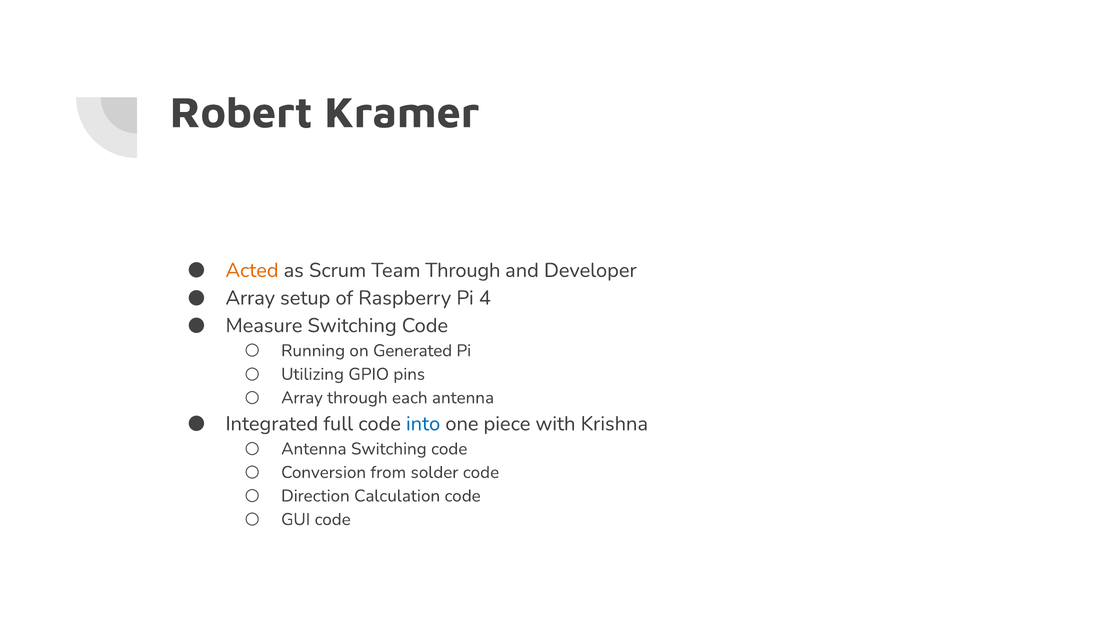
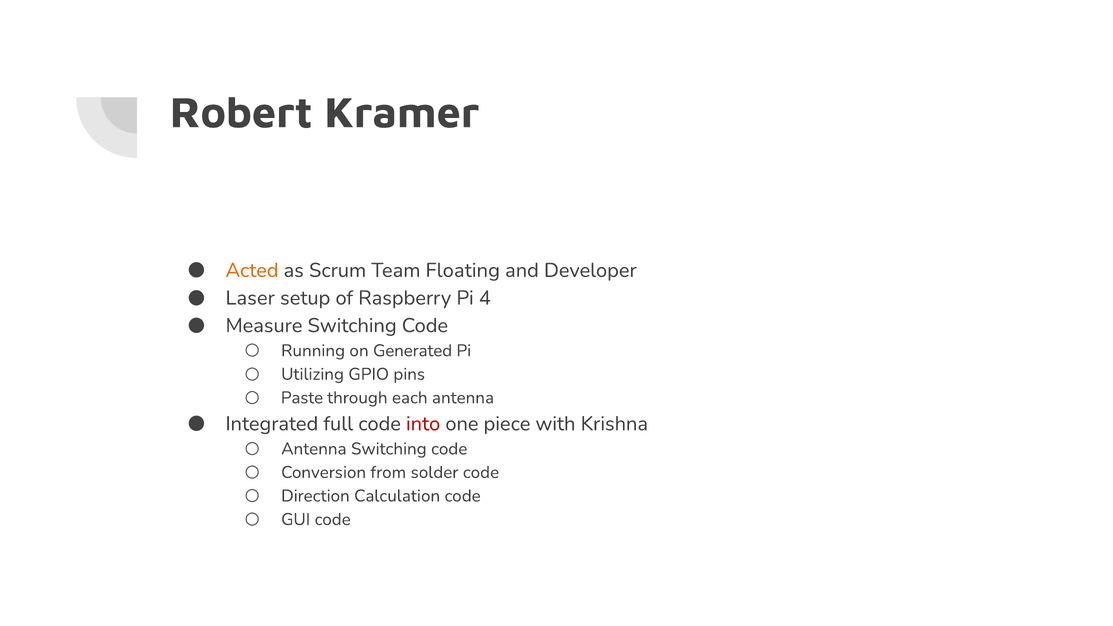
Team Through: Through -> Floating
Array at (250, 298): Array -> Laser
Array at (302, 398): Array -> Paste
into colour: blue -> red
